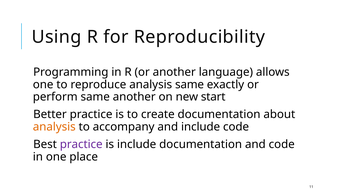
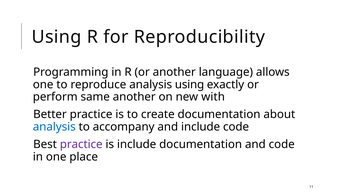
analysis same: same -> using
start: start -> with
analysis at (54, 127) colour: orange -> blue
